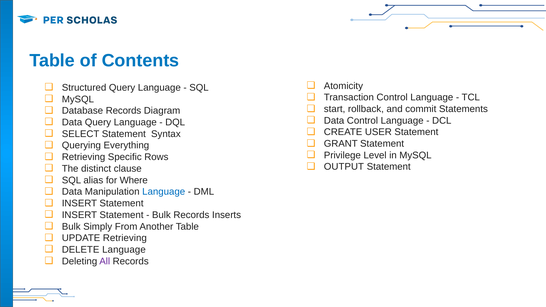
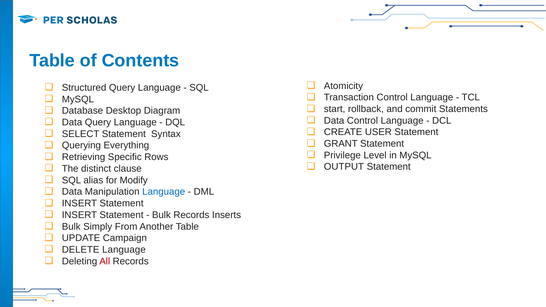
Database Records: Records -> Desktop
Where: Where -> Modify
UPDATE Retrieving: Retrieving -> Campaign
All colour: purple -> red
